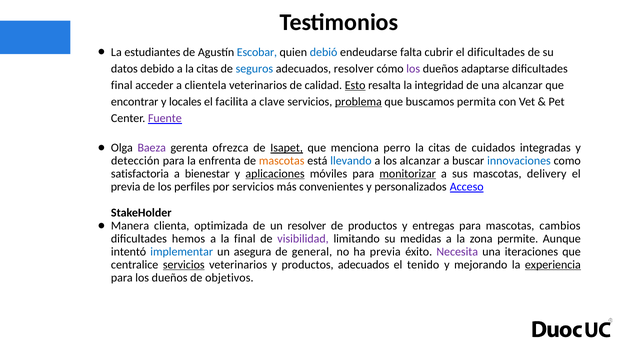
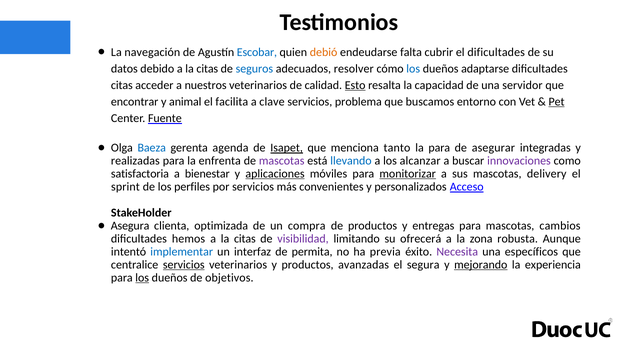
estudiantes: estudiantes -> navegación
debió colour: blue -> orange
los at (413, 69) colour: purple -> blue
final at (122, 85): final -> citas
clientela: clientela -> nuestros
integridad: integridad -> capacidad
una alcanzar: alcanzar -> servidor
locales: locales -> animal
problema underline: present -> none
permita: permita -> entorno
Pet underline: none -> present
Fuente colour: purple -> black
Baeza colour: purple -> blue
ofrezca: ofrezca -> agenda
perro: perro -> tanto
citas at (439, 148): citas -> para
cuidados: cuidados -> asegurar
detección: detección -> realizadas
mascotas at (282, 161) colour: orange -> purple
innovaciones colour: blue -> purple
previa at (126, 187): previa -> sprint
Manera: Manera -> Asegura
un resolver: resolver -> compra
final at (245, 238): final -> citas
medidas: medidas -> ofrecerá
permite: permite -> robusta
asegura: asegura -> interfaz
general: general -> permita
iteraciones: iteraciones -> específicos
productos adecuados: adecuados -> avanzadas
tenido: tenido -> segura
mejorando underline: none -> present
experiencia underline: present -> none
los at (142, 277) underline: none -> present
